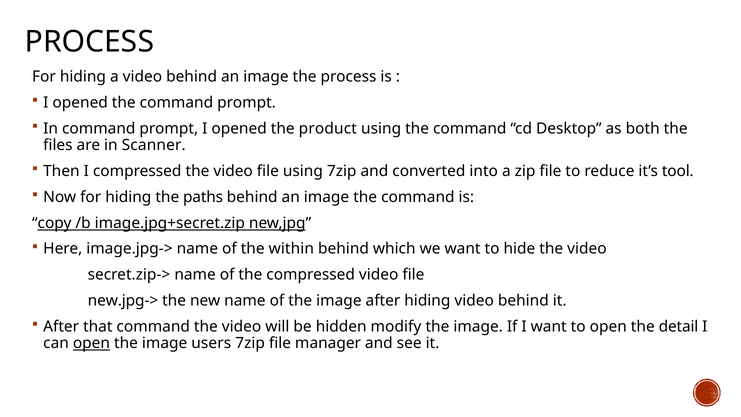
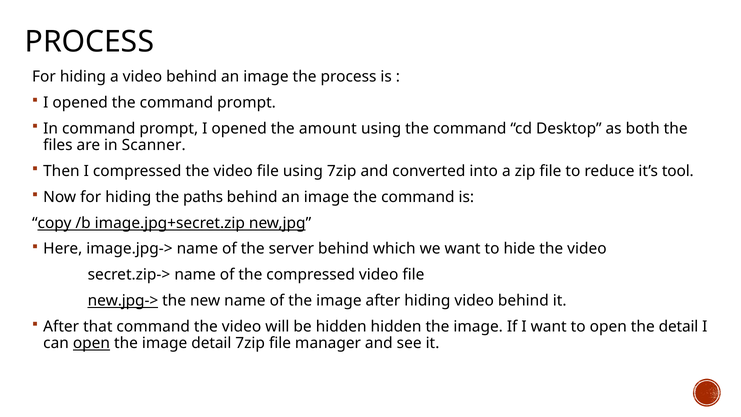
product: product -> amount
within: within -> server
new.jpg-> underline: none -> present
hidden modify: modify -> hidden
image users: users -> detail
